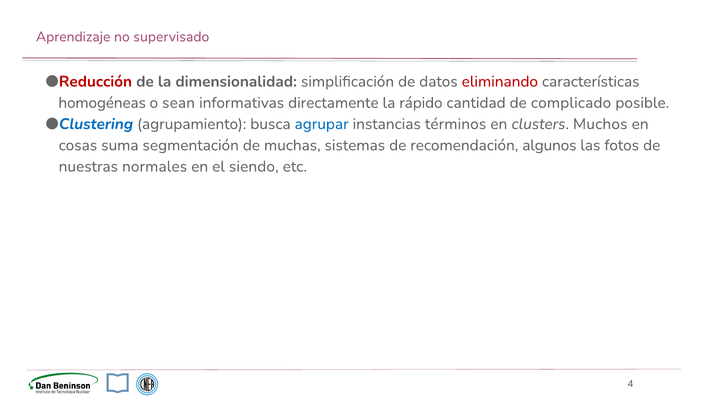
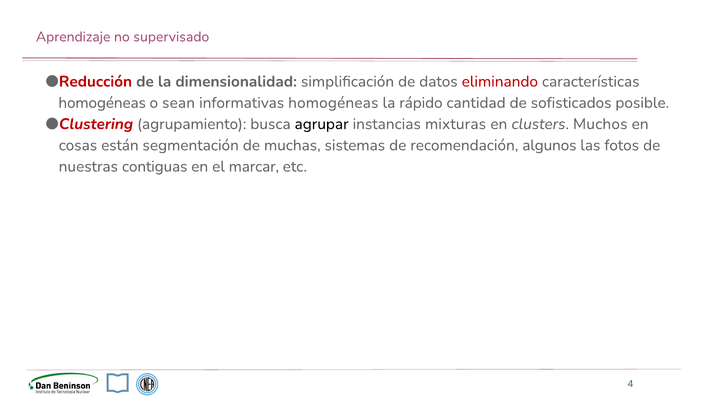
informativas directamente: directamente -> homogéneas
complicado: complicado -> sofisticados
Clustering colour: blue -> red
agrupar colour: blue -> black
términos: términos -> mixturas
suma: suma -> están
normales: normales -> contiguas
siendo: siendo -> marcar
